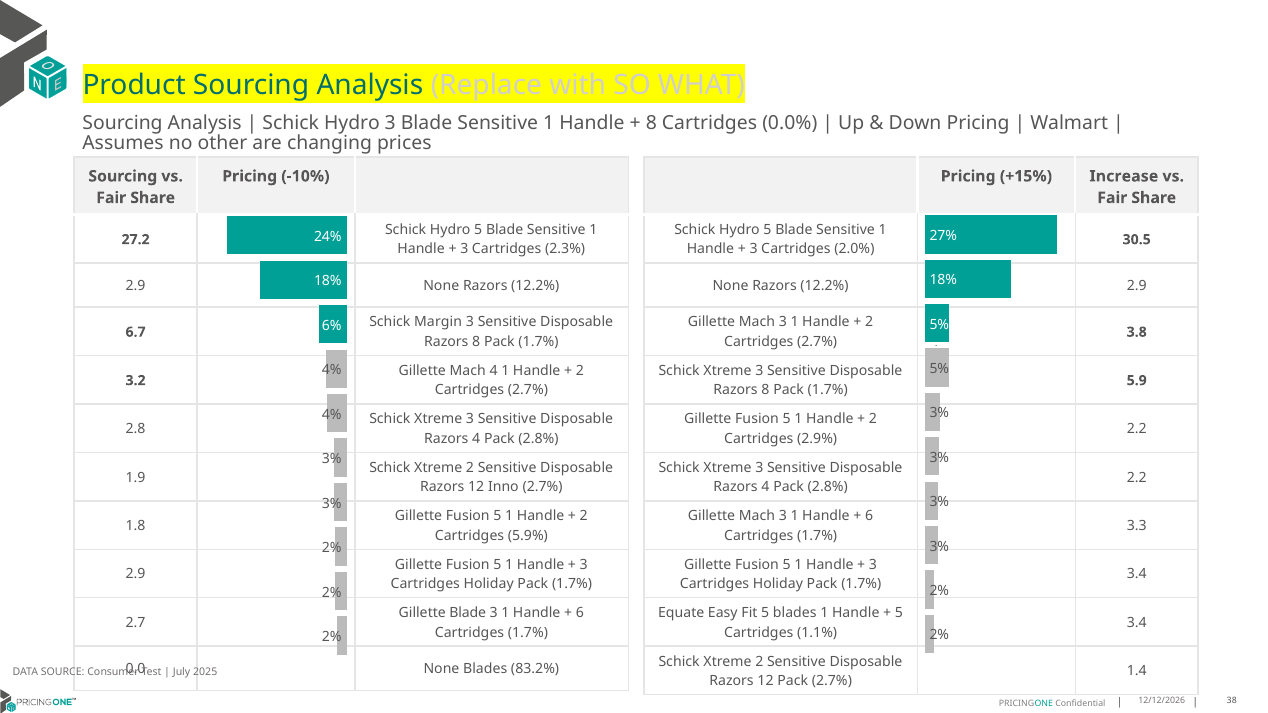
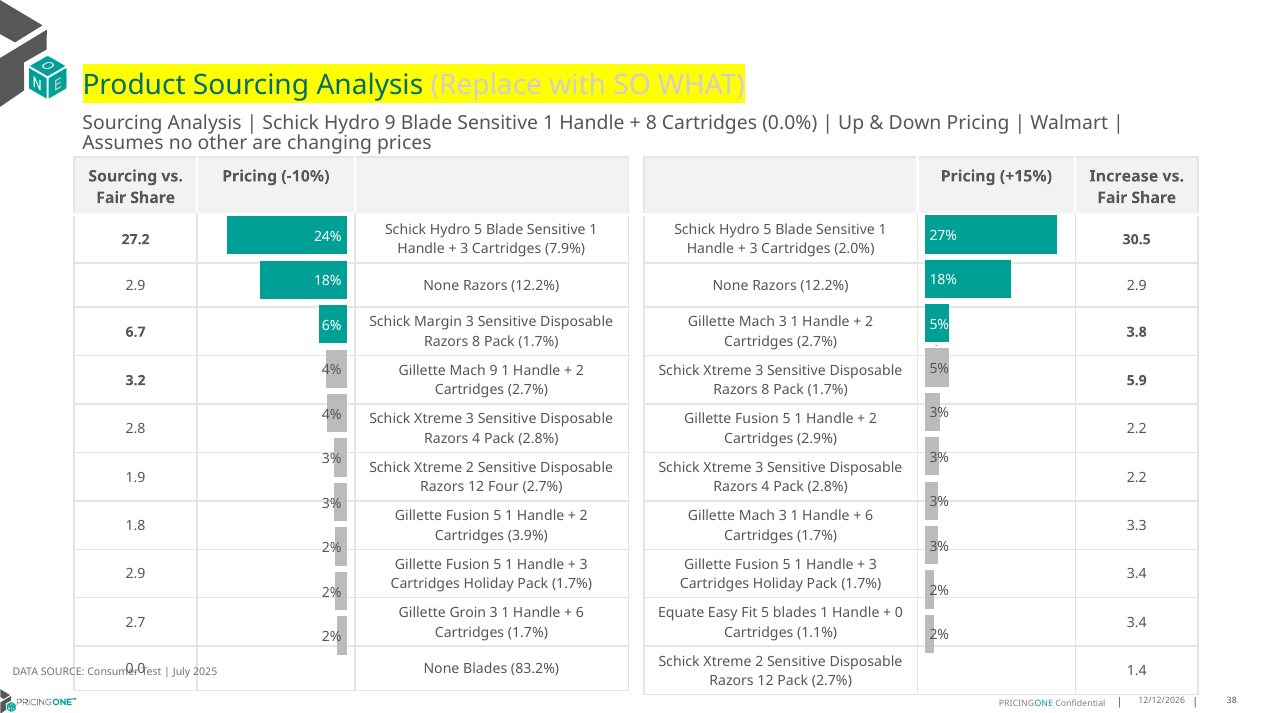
Hydro 3: 3 -> 9
2.3%: 2.3% -> 7.9%
Mach 4: 4 -> 9
Inno: Inno -> Four
5.9%: 5.9% -> 3.9%
Gillette Blade: Blade -> Groin
5 at (899, 613): 5 -> 0
